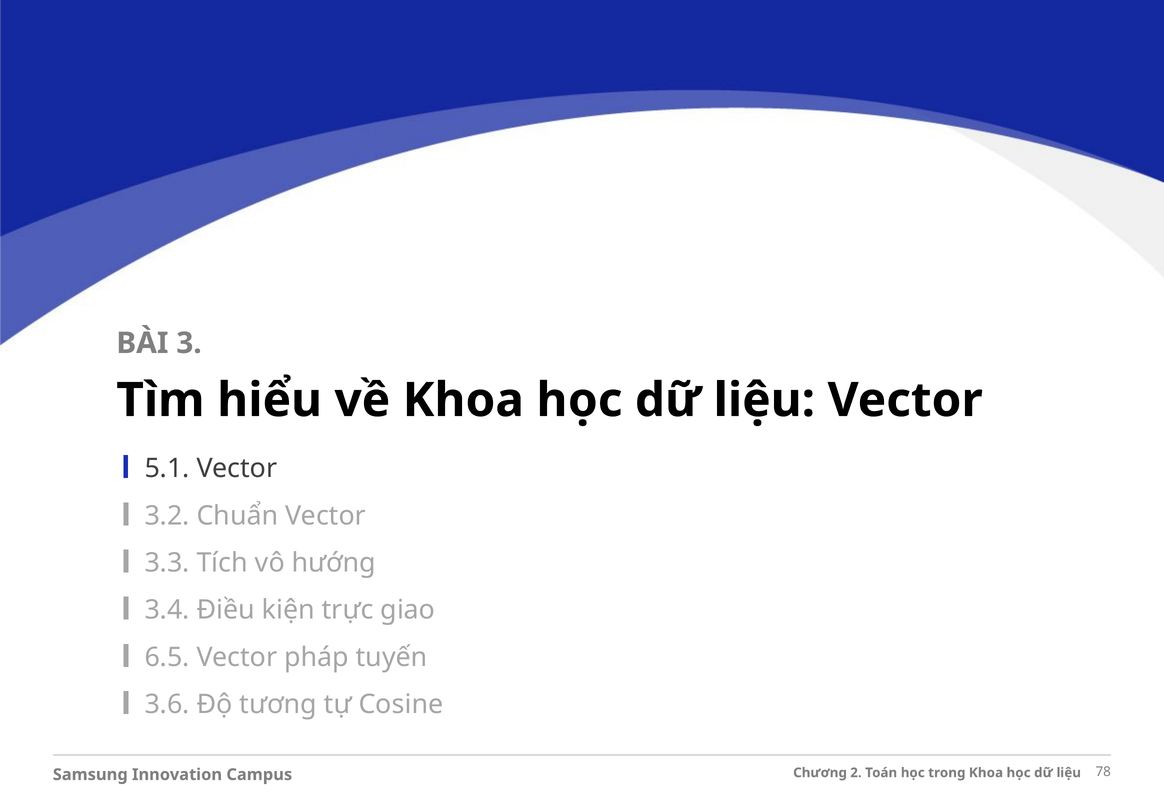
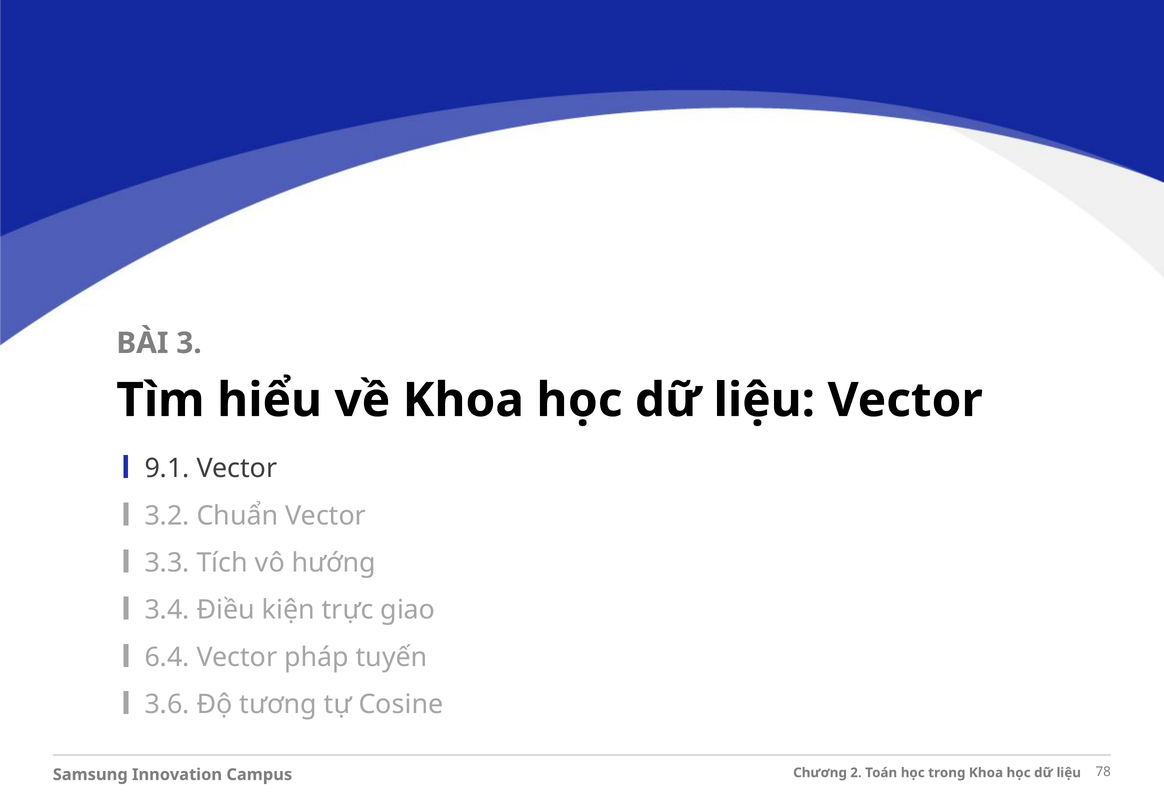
5.1: 5.1 -> 9.1
6.5: 6.5 -> 6.4
